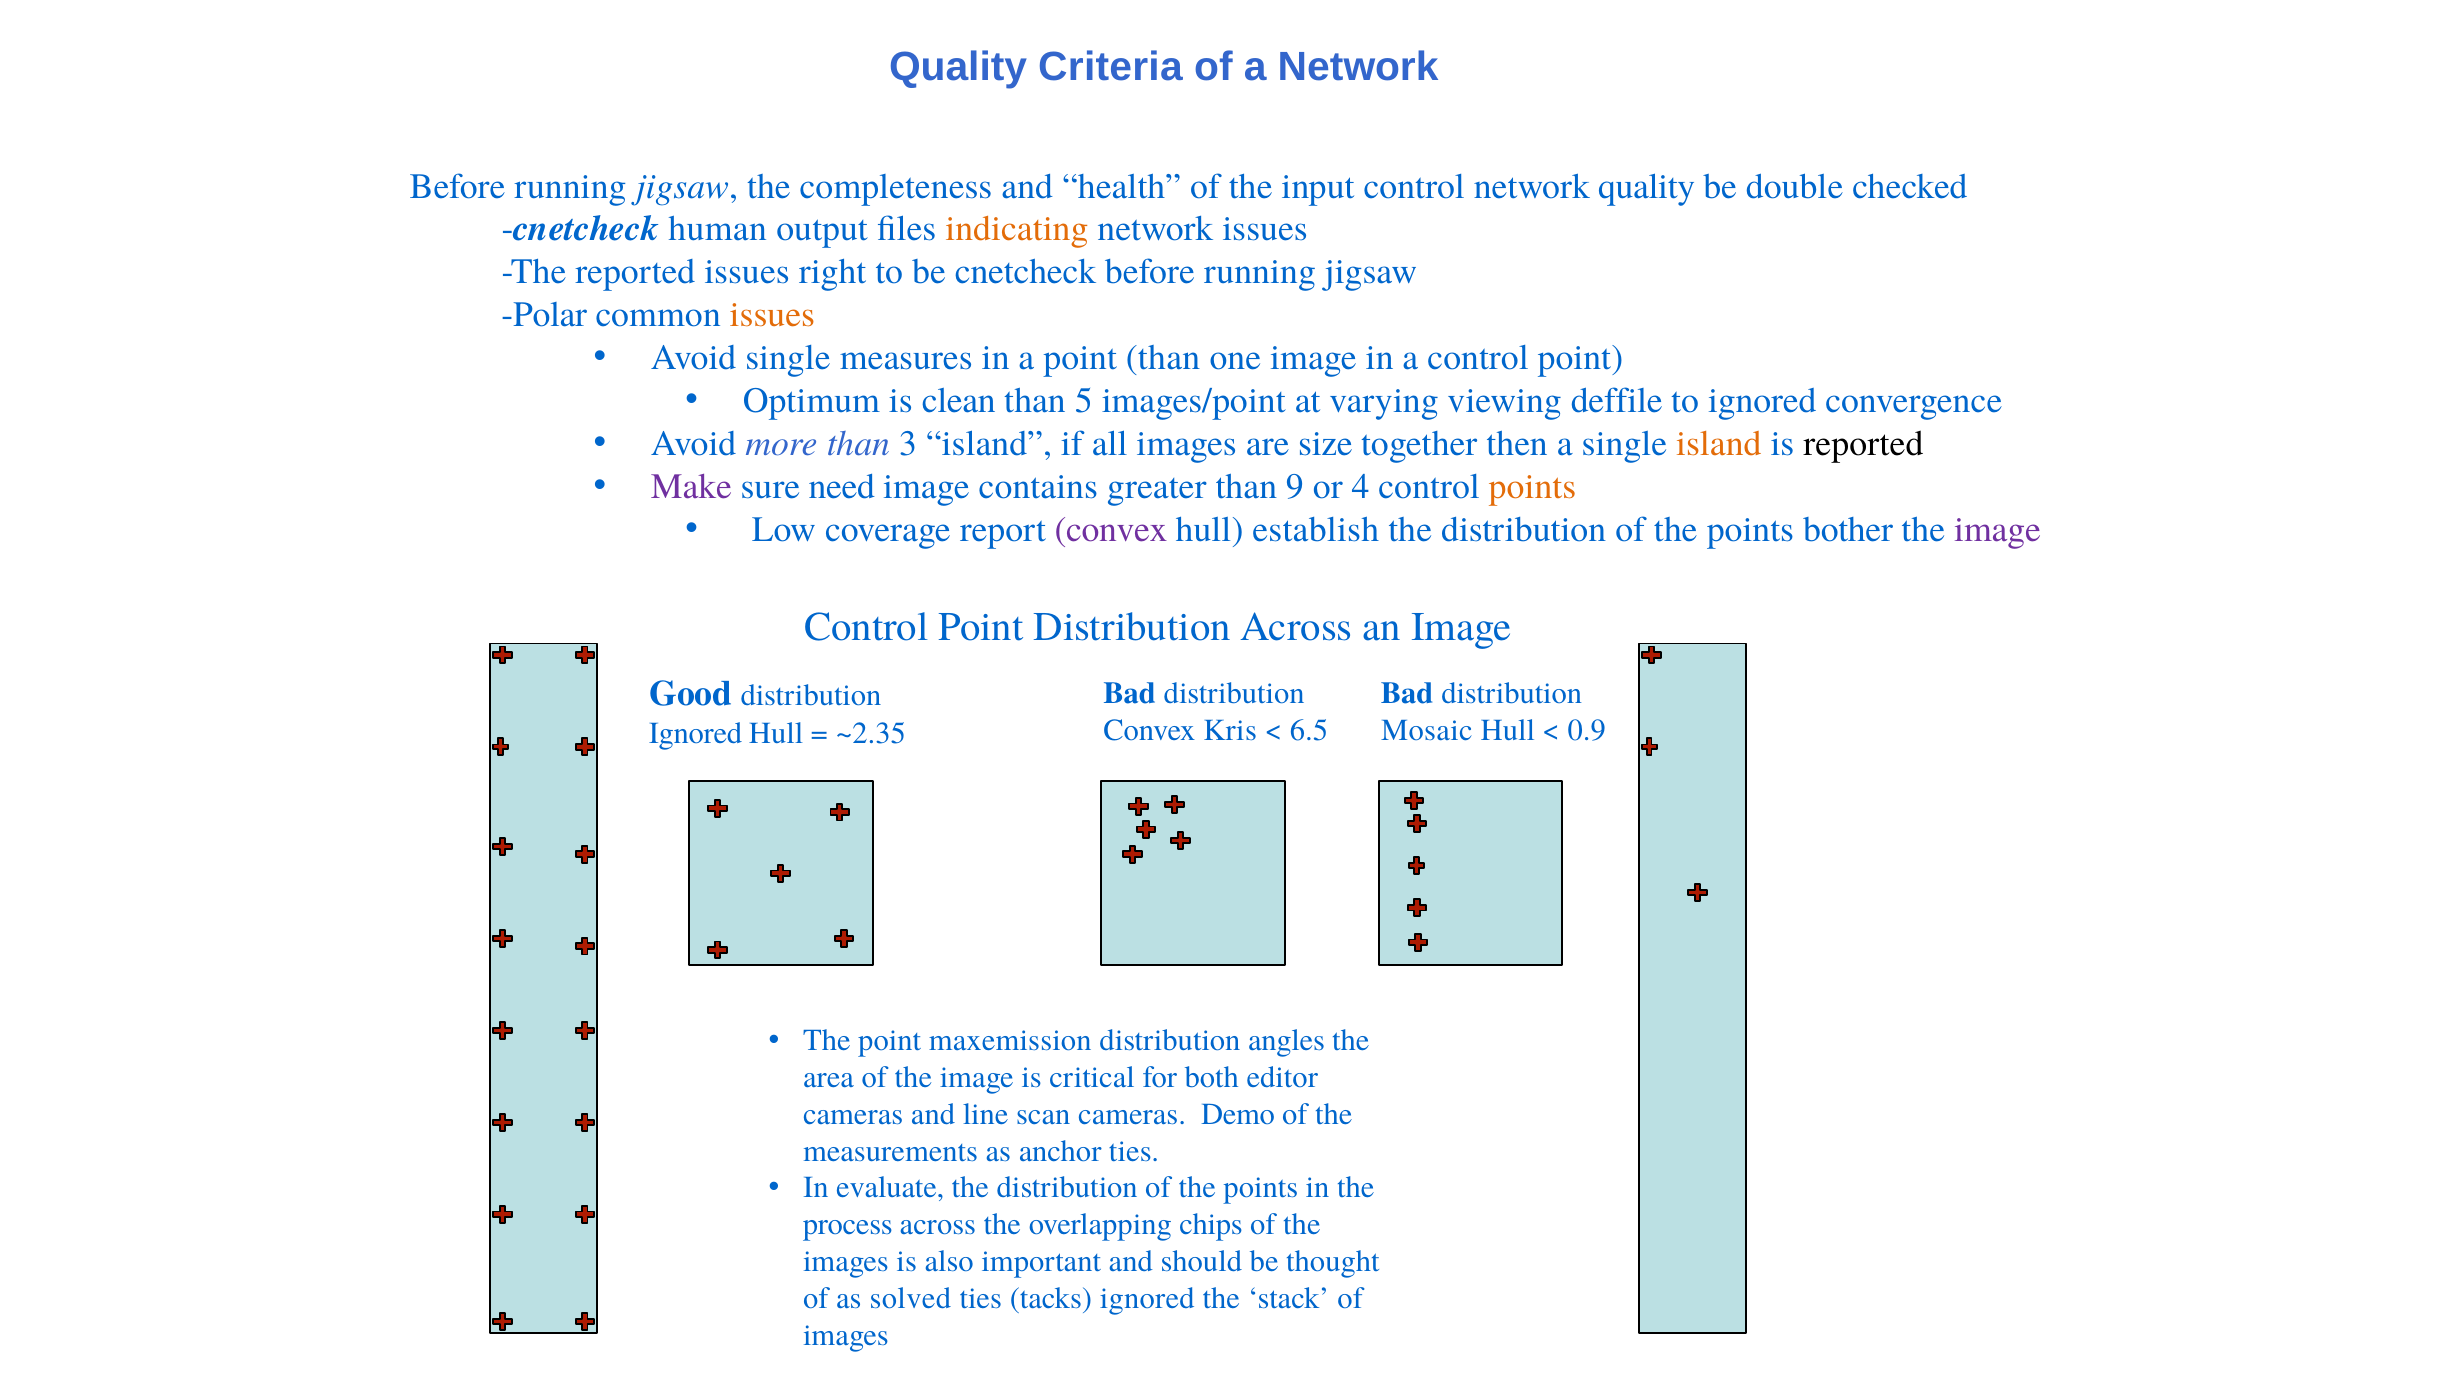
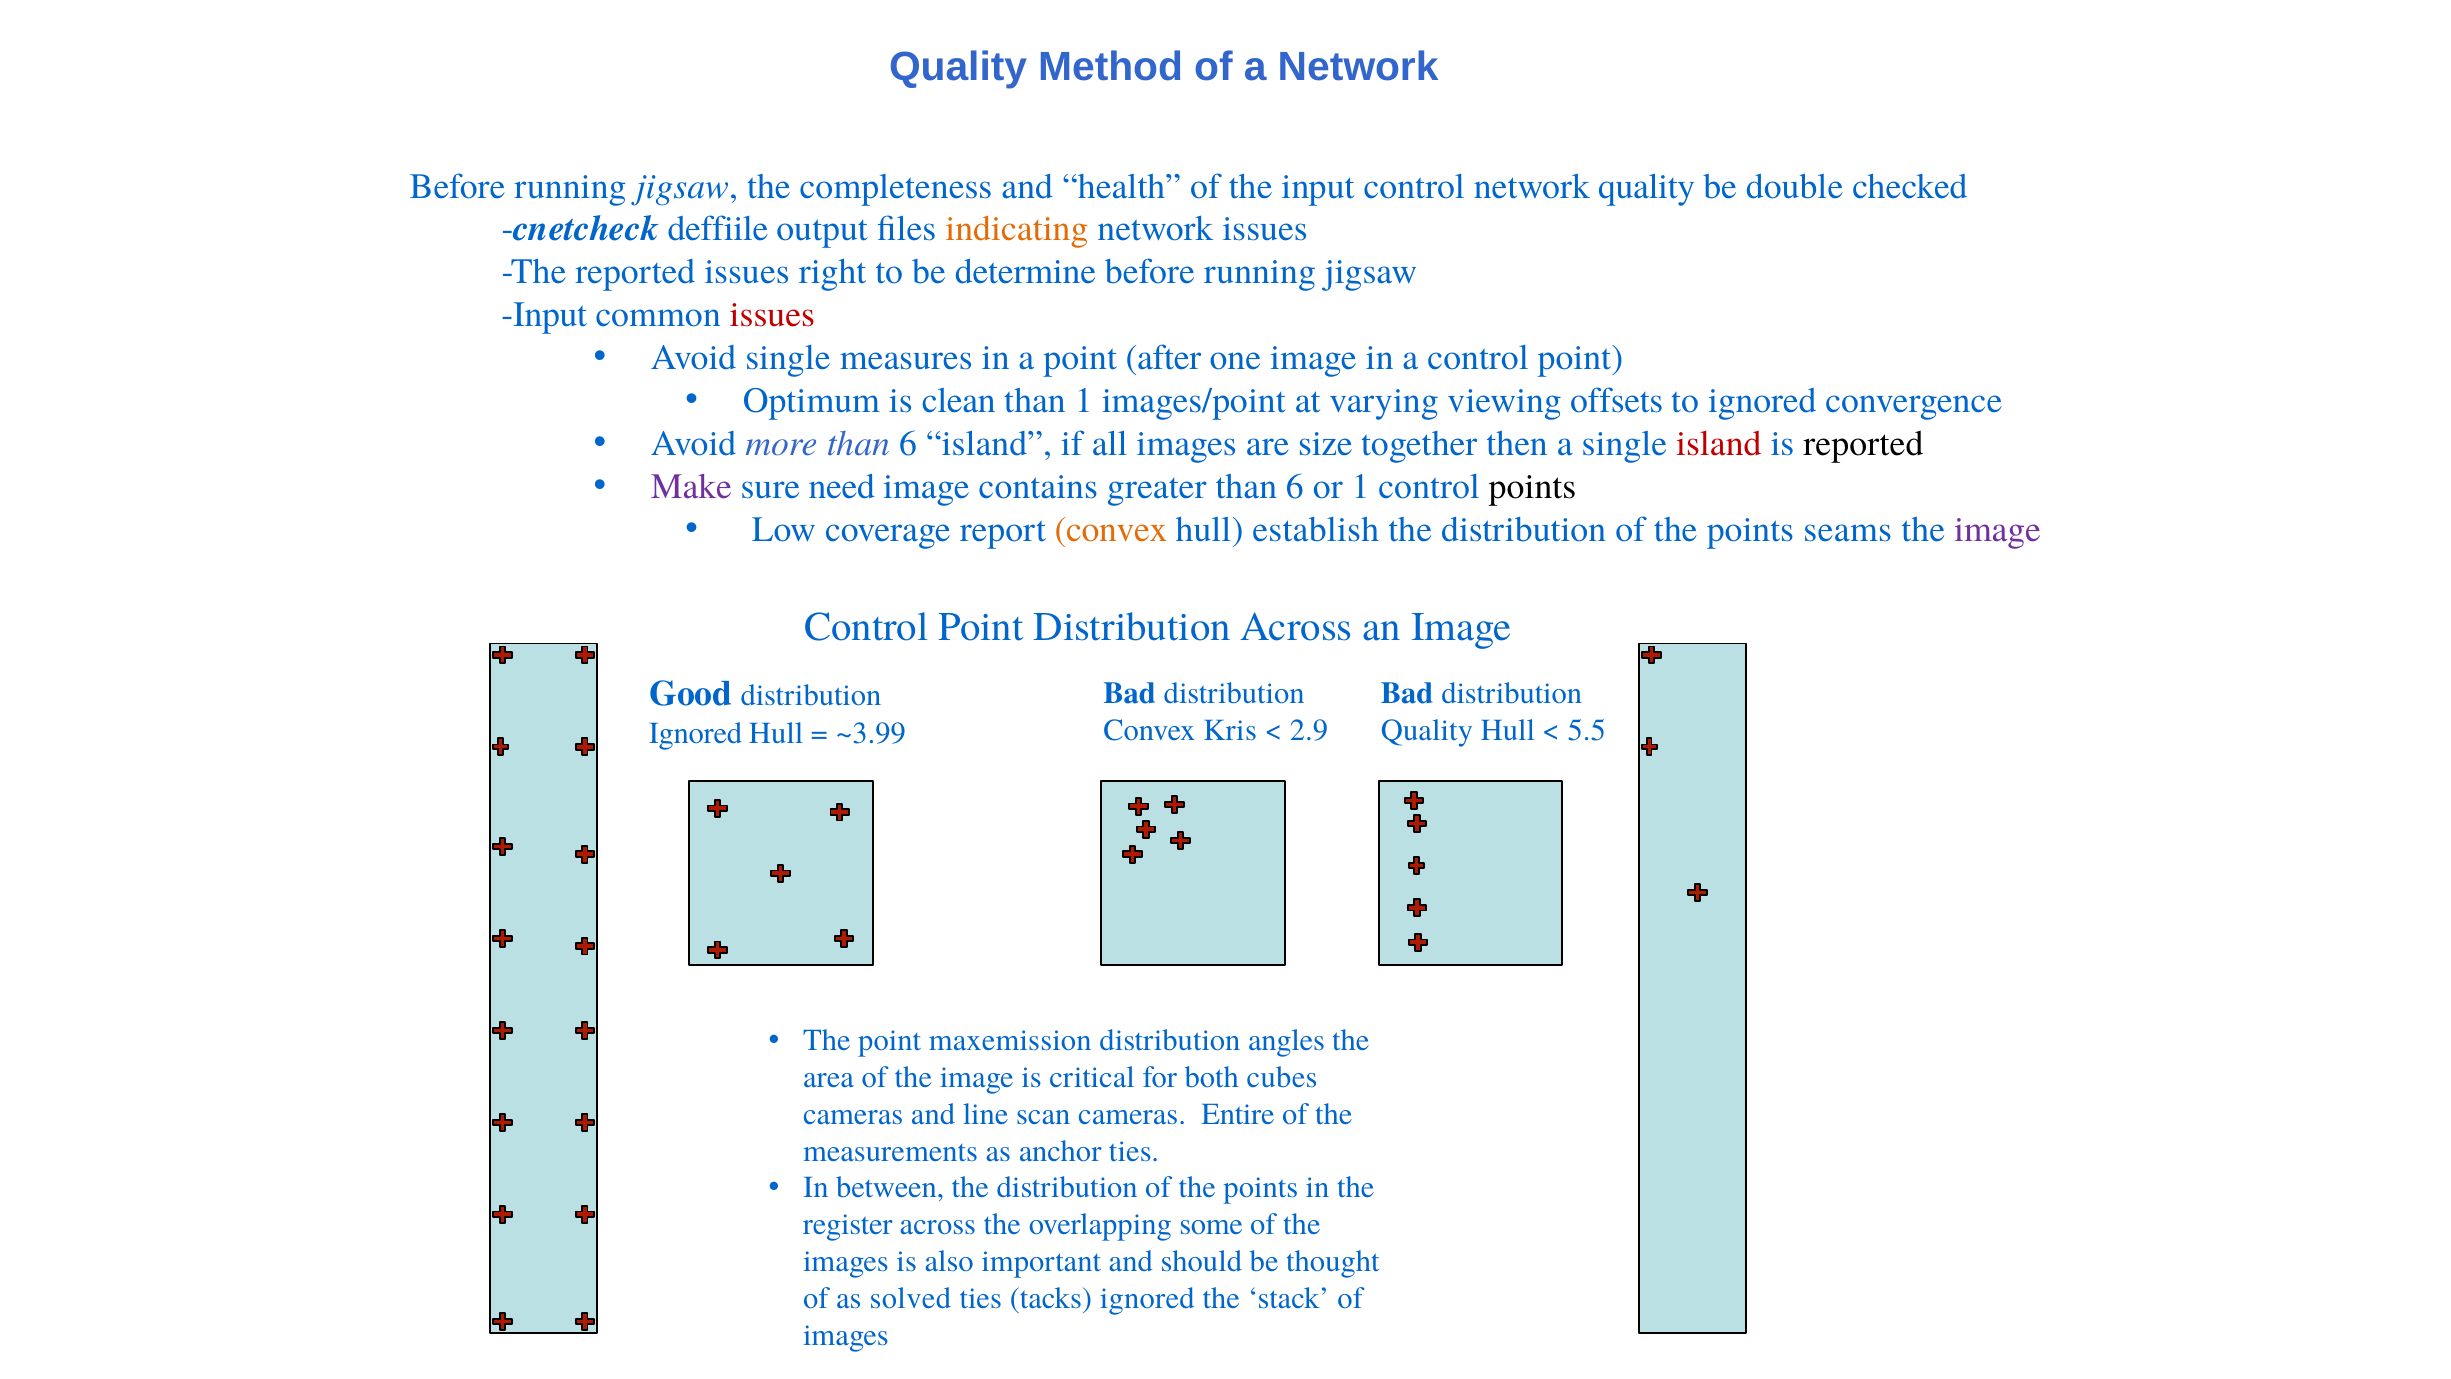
Criteria: Criteria -> Method
human: human -> deffiile
be cnetcheck: cnetcheck -> determine
Polar at (544, 315): Polar -> Input
issues at (772, 315) colour: orange -> red
point than: than -> after
than 5: 5 -> 1
deffile: deffile -> offsets
more than 3: 3 -> 6
island at (1719, 444) colour: orange -> red
greater than 9: 9 -> 6
or 4: 4 -> 1
points at (1533, 487) colour: orange -> black
convex at (1111, 530) colour: purple -> orange
bother: bother -> seams
6.5: 6.5 -> 2.9
Mosaic at (1427, 730): Mosaic -> Quality
0.9: 0.9 -> 5.5
~2.35: ~2.35 -> ~3.99
editor: editor -> cubes
Demo: Demo -> Entire
evaluate: evaluate -> between
process: process -> register
chips: chips -> some
